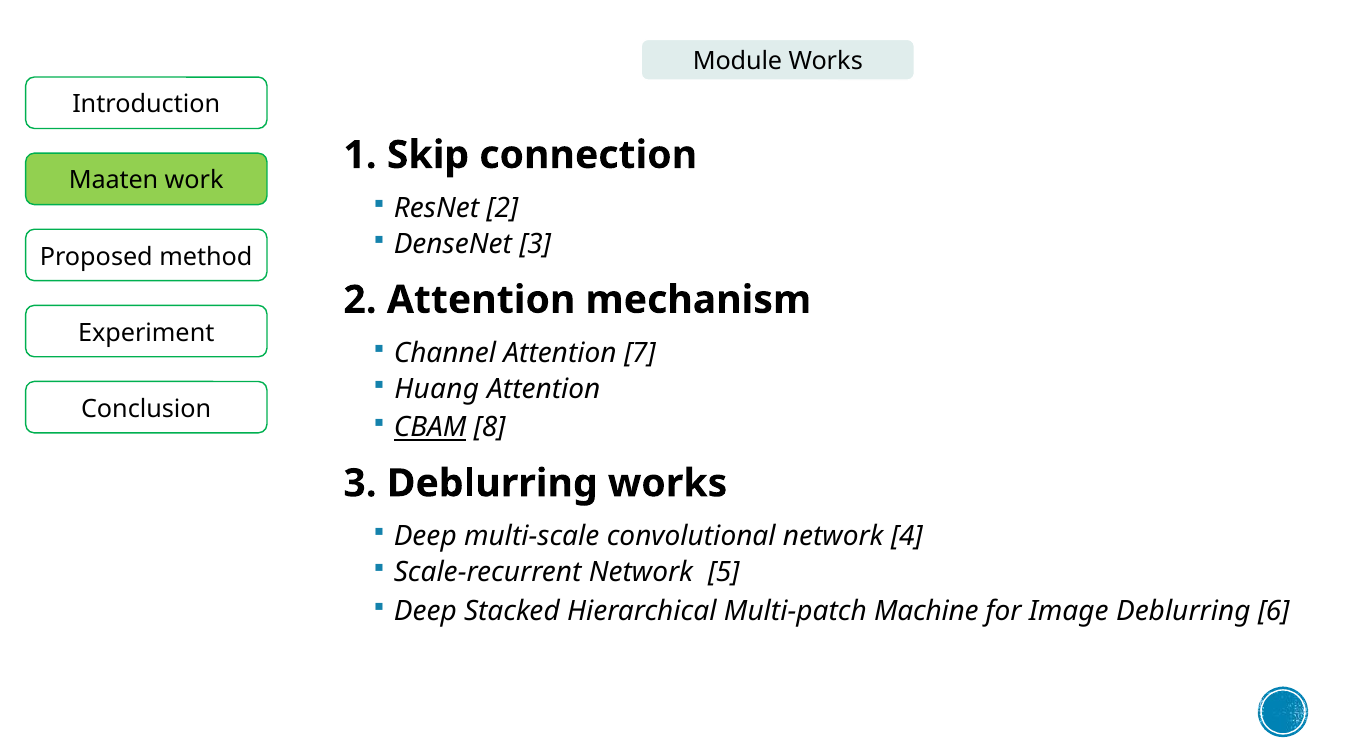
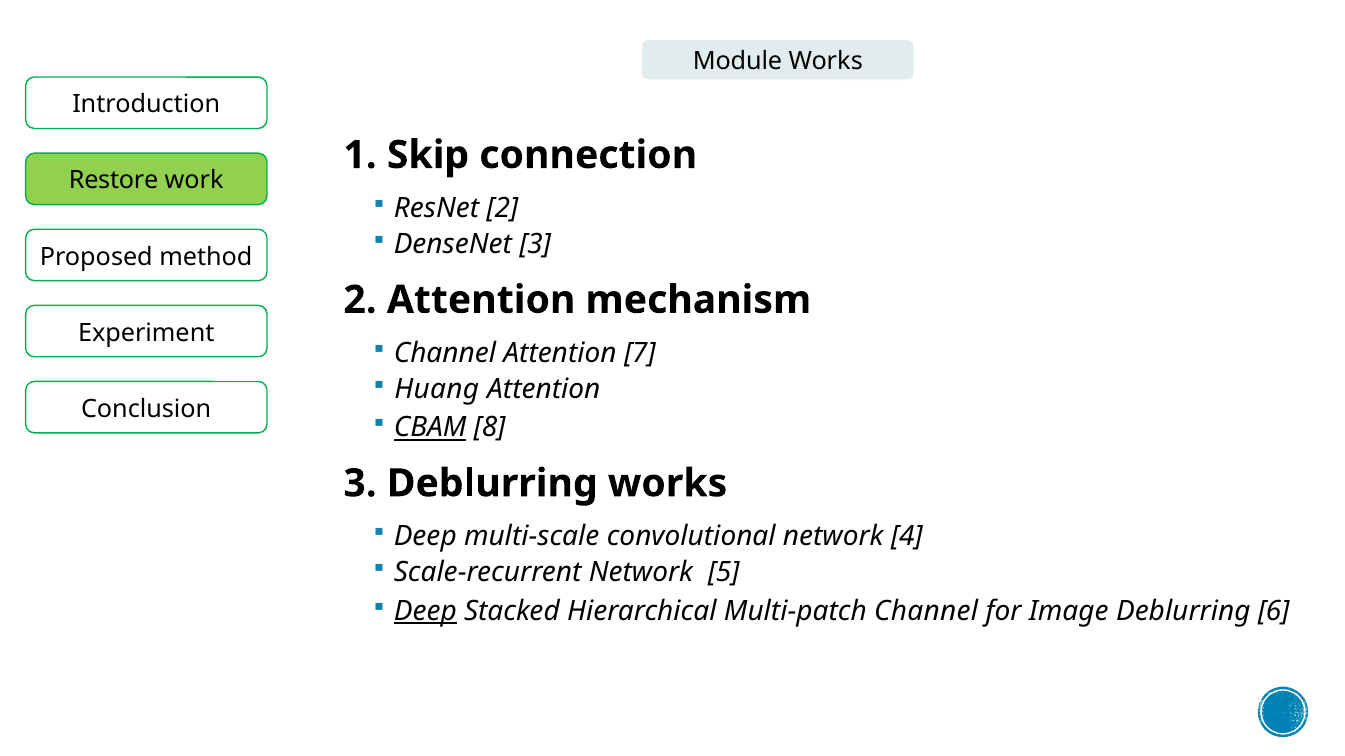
Maaten: Maaten -> Restore
Deep at (425, 612) underline: none -> present
Multi-patch Machine: Machine -> Channel
